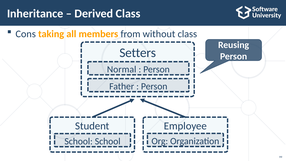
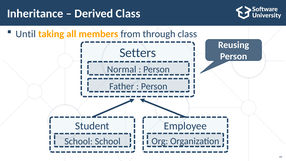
Cons: Cons -> Until
without: without -> through
